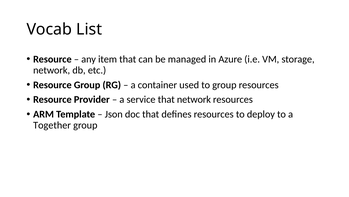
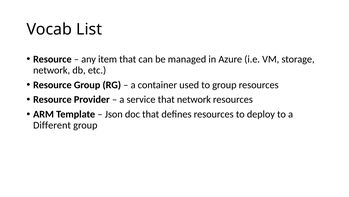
Together: Together -> Different
